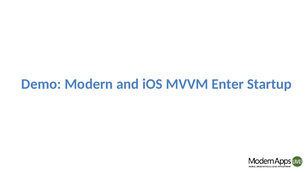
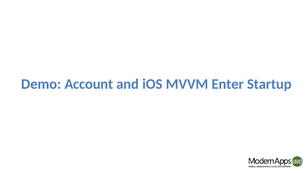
Modern: Modern -> Account
